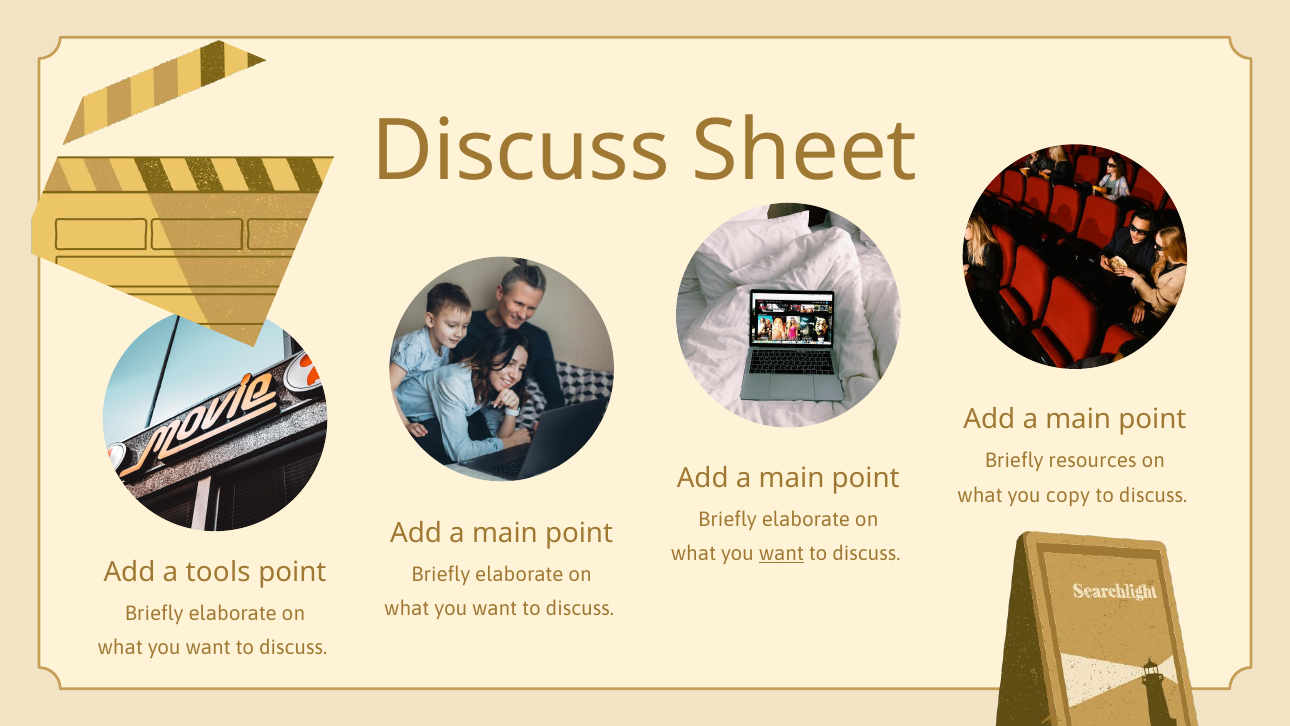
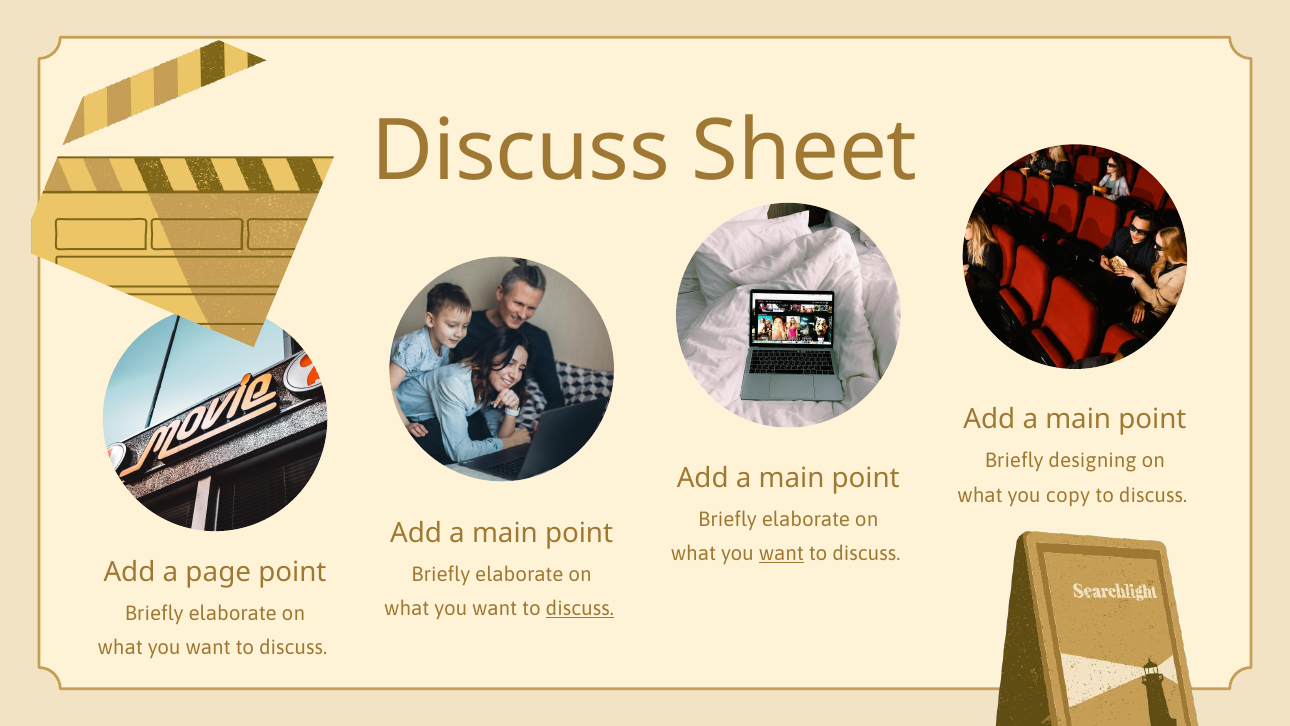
resources: resources -> designing
tools: tools -> page
discuss at (580, 609) underline: none -> present
